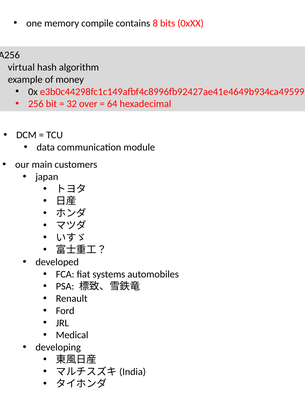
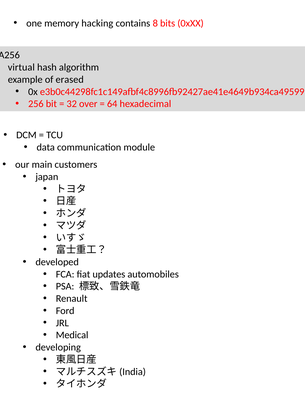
compile: compile -> hacking
money: money -> erased
systems: systems -> updates
